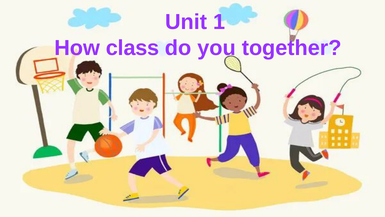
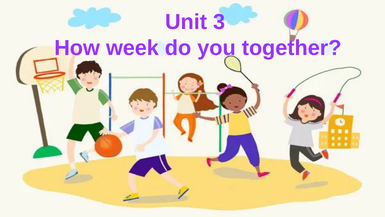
1: 1 -> 3
class: class -> week
